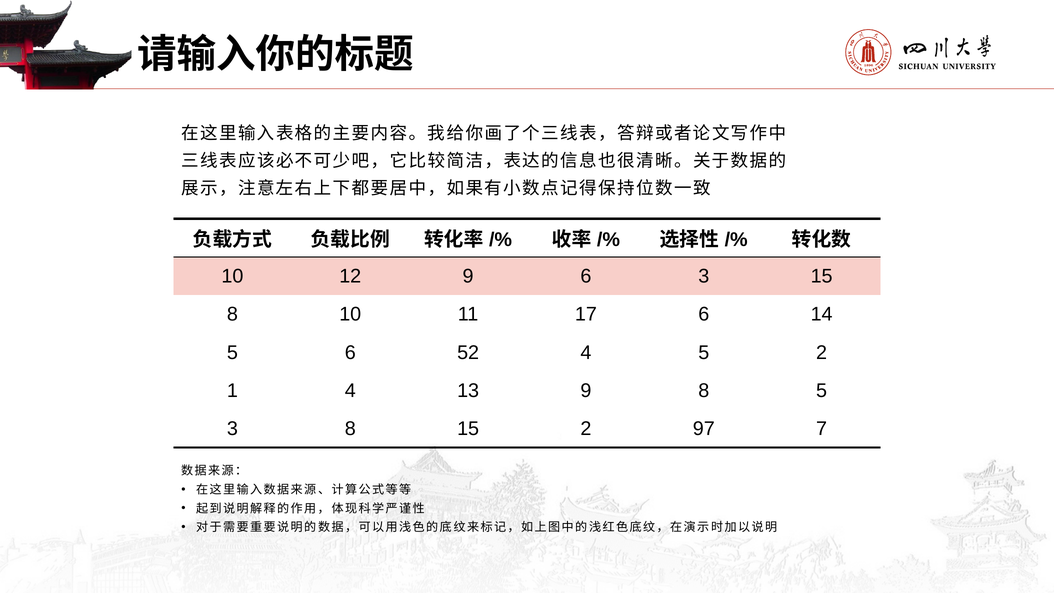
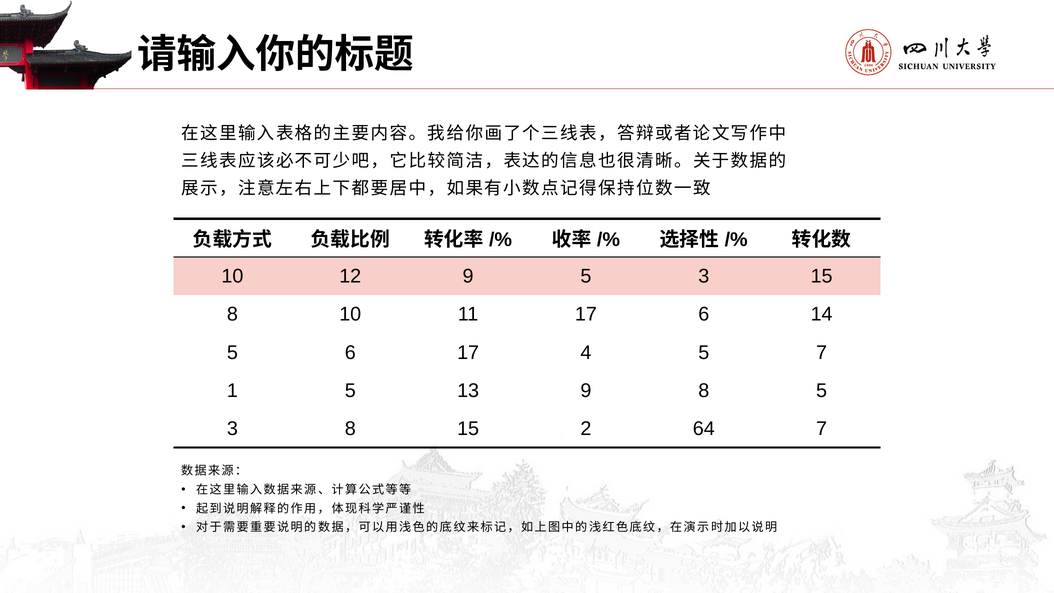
9 6: 6 -> 5
6 52: 52 -> 17
5 2: 2 -> 7
1 4: 4 -> 5
97: 97 -> 64
